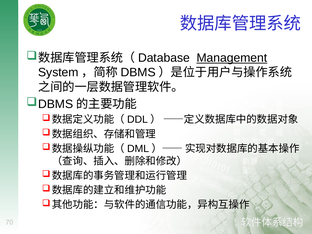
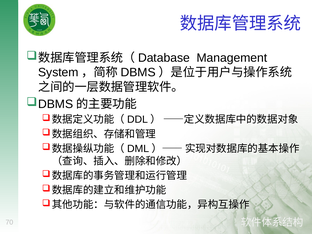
Management underline: present -> none
